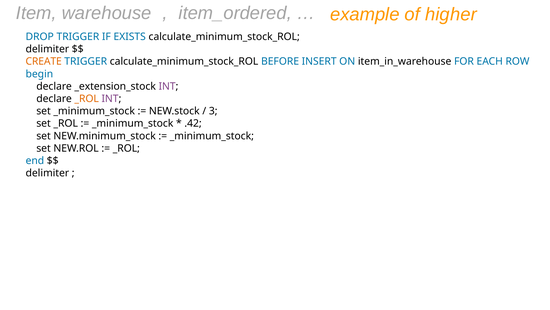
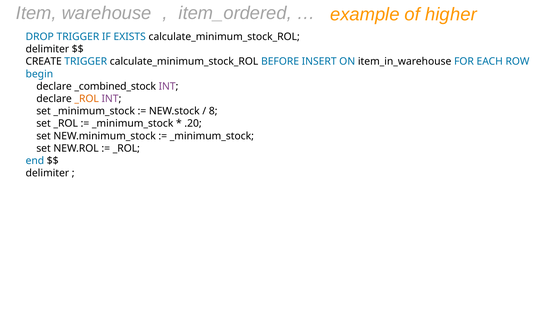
CREATE colour: orange -> black
_extension_stock: _extension_stock -> _combined_stock
3: 3 -> 8
.42: .42 -> .20
